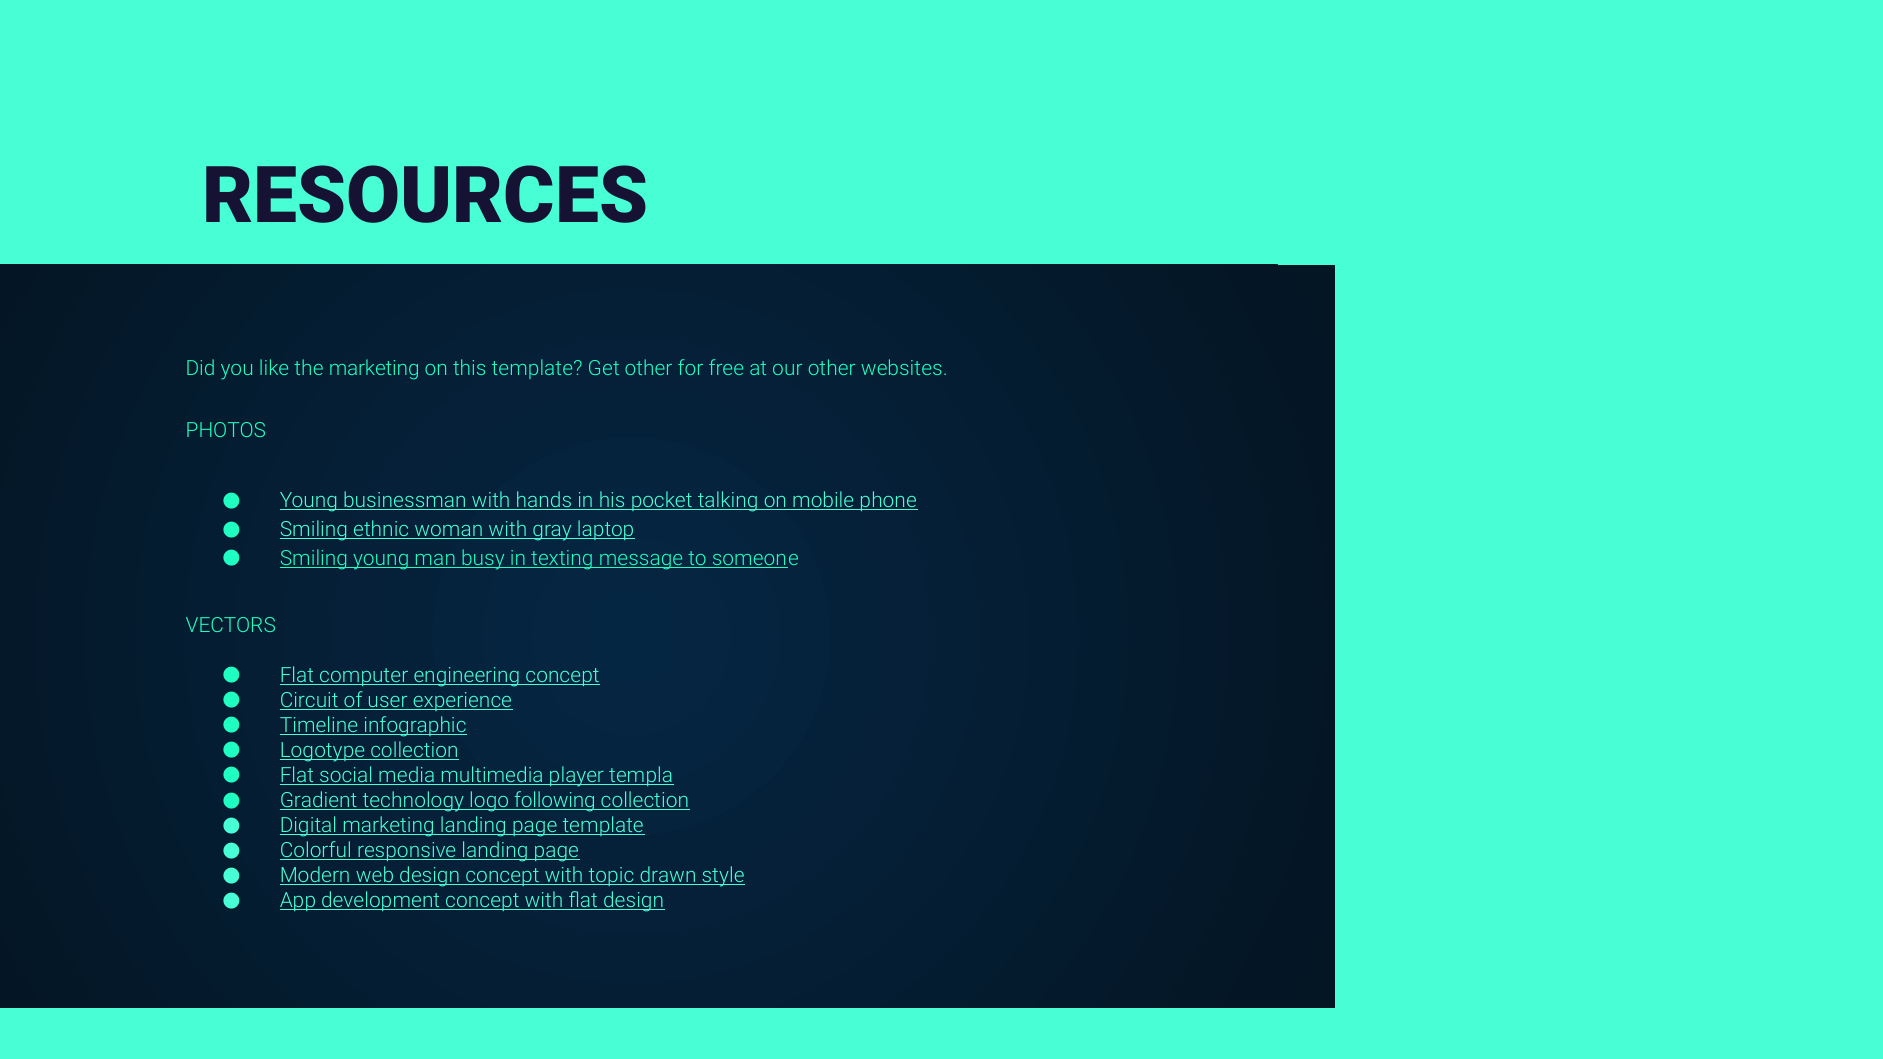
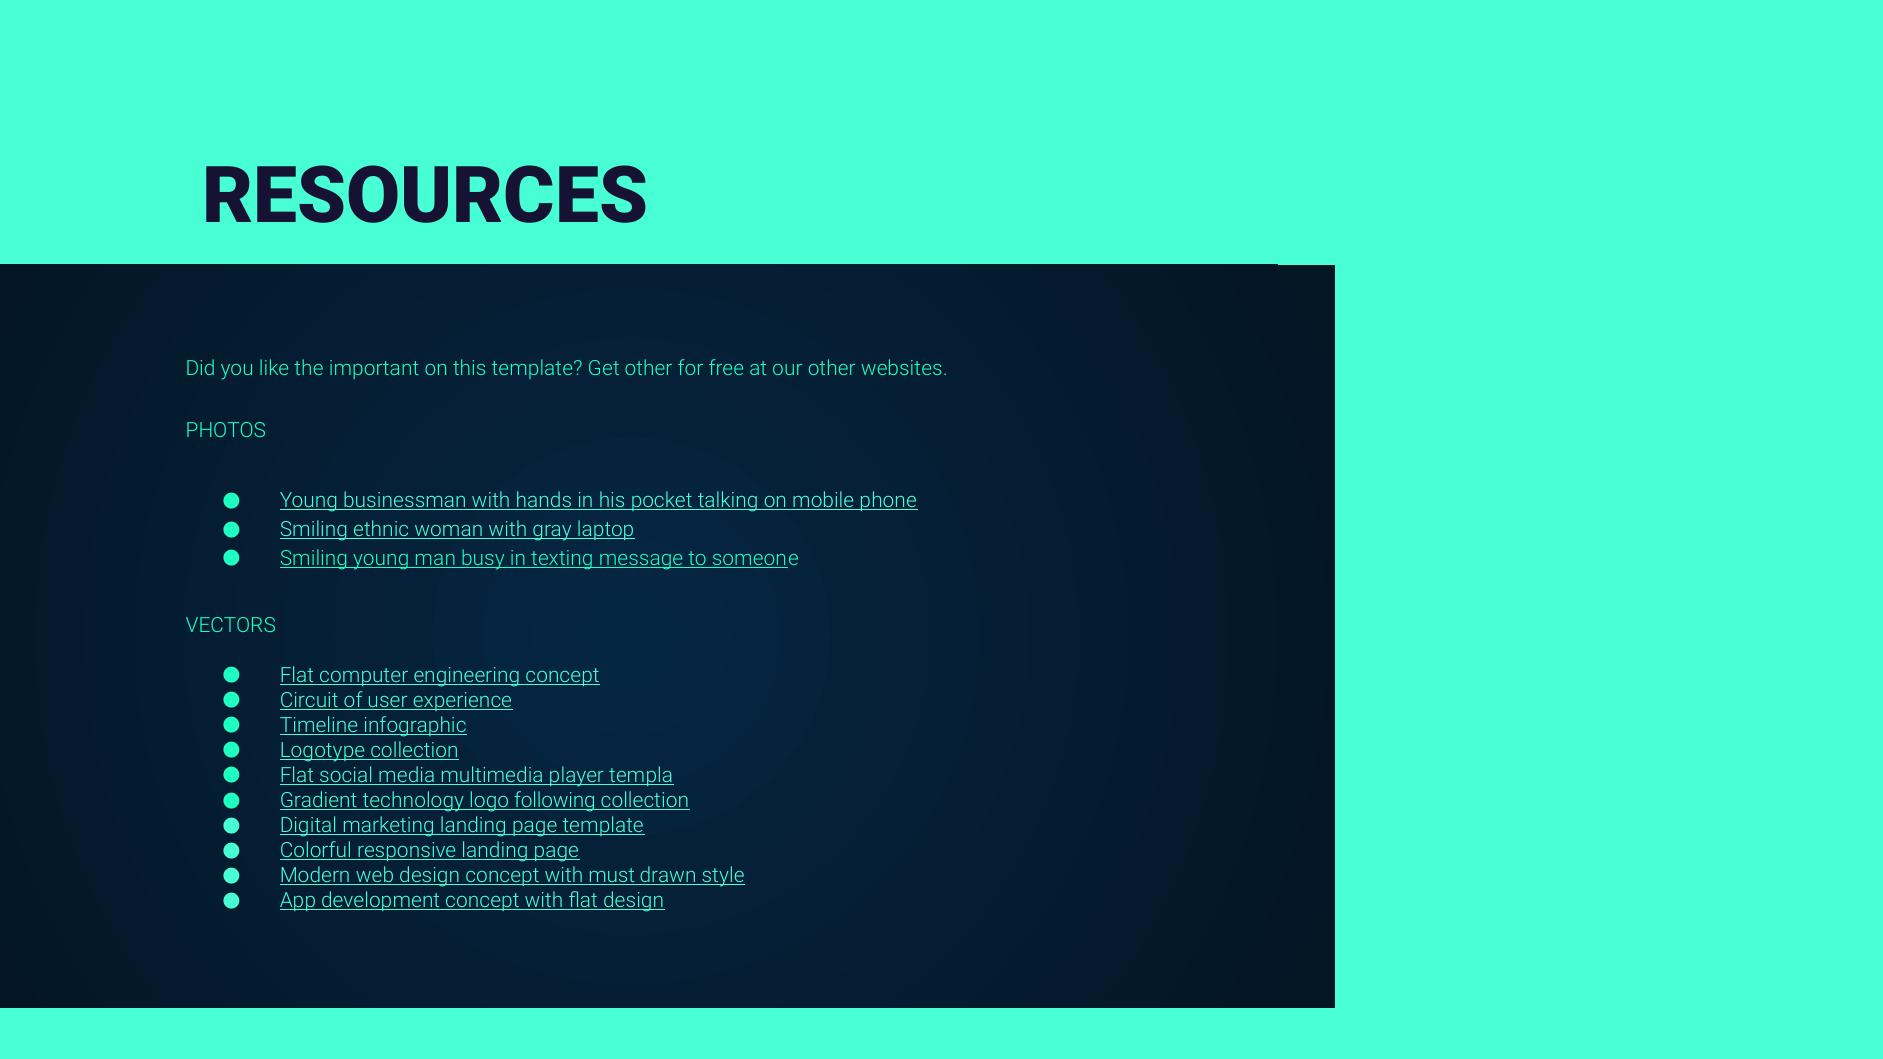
the marketing: marketing -> important
topic: topic -> must
